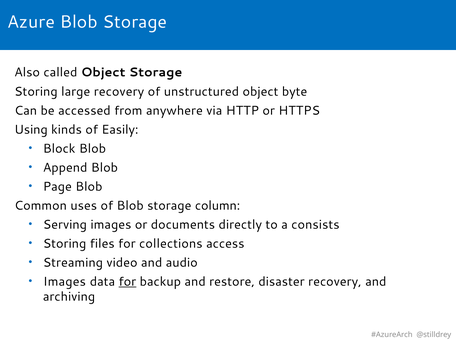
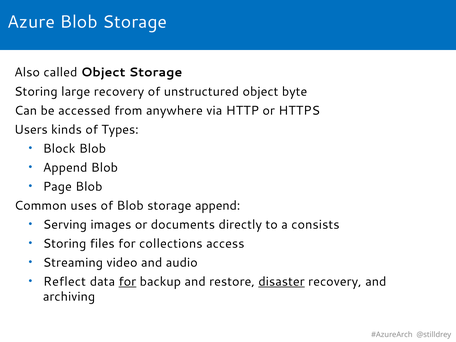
Using: Using -> Users
Easily: Easily -> Types
storage column: column -> append
Images at (65, 282): Images -> Reflect
disaster underline: none -> present
